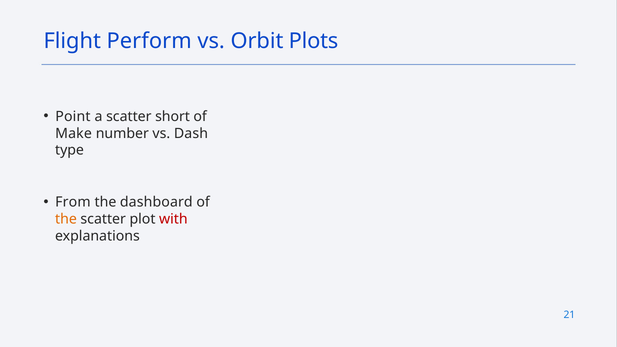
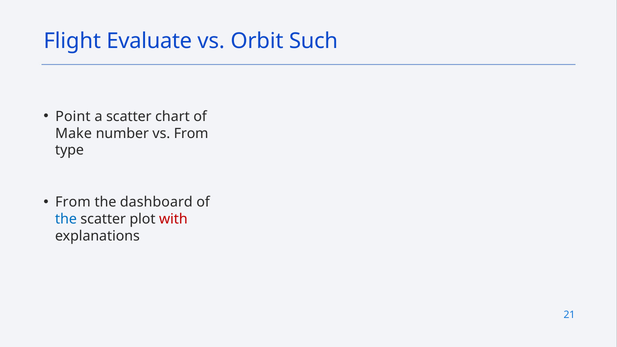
Perform: Perform -> Evaluate
Plots: Plots -> Such
short: short -> chart
vs Dash: Dash -> From
the at (66, 219) colour: orange -> blue
